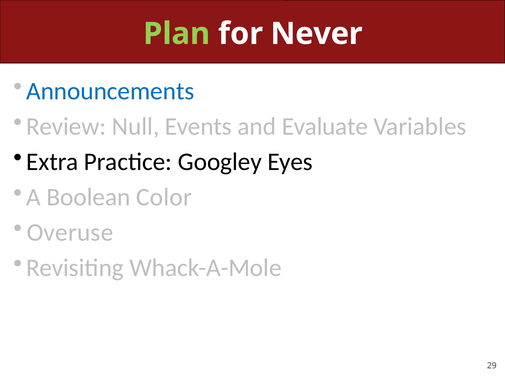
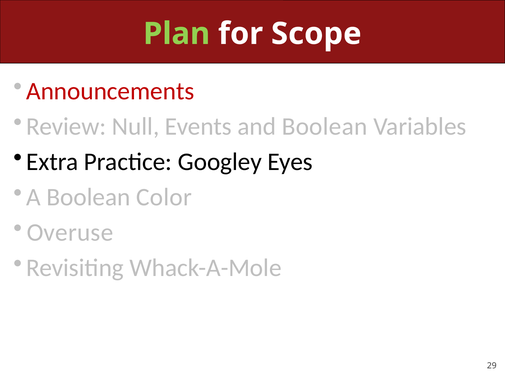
Never: Never -> Scope
Announcements colour: blue -> red
and Evaluate: Evaluate -> Boolean
